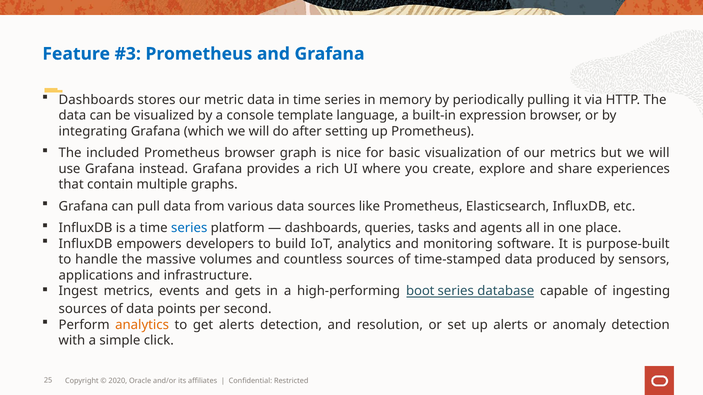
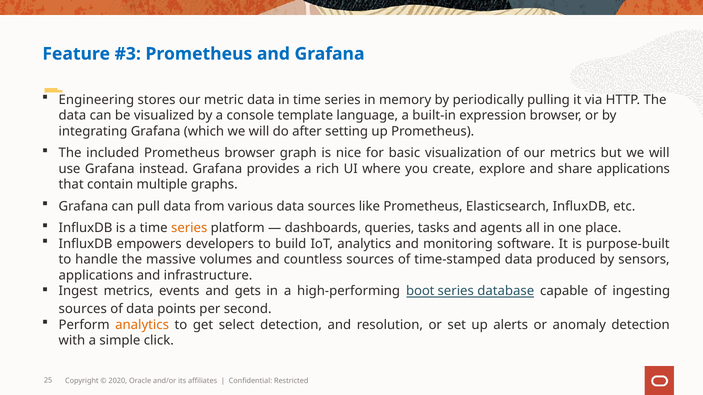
Dashboards at (96, 100): Dashboards -> Engineering
share experiences: experiences -> applications
series at (189, 228) colour: blue -> orange
get alerts: alerts -> select
